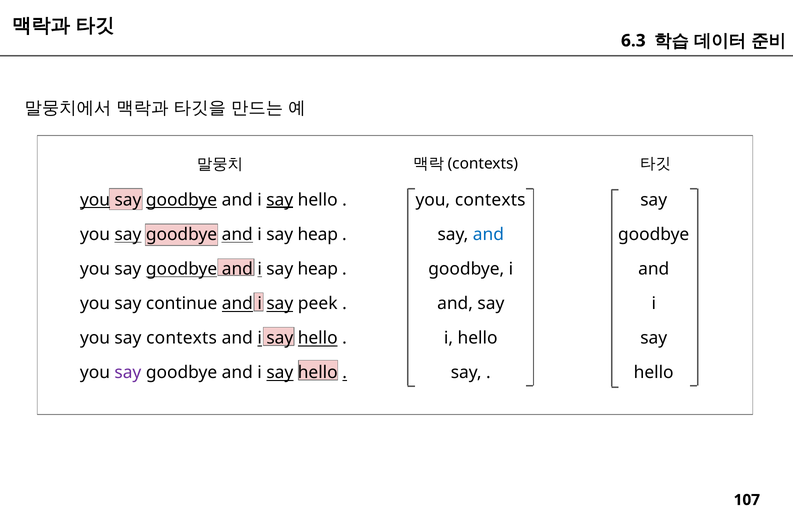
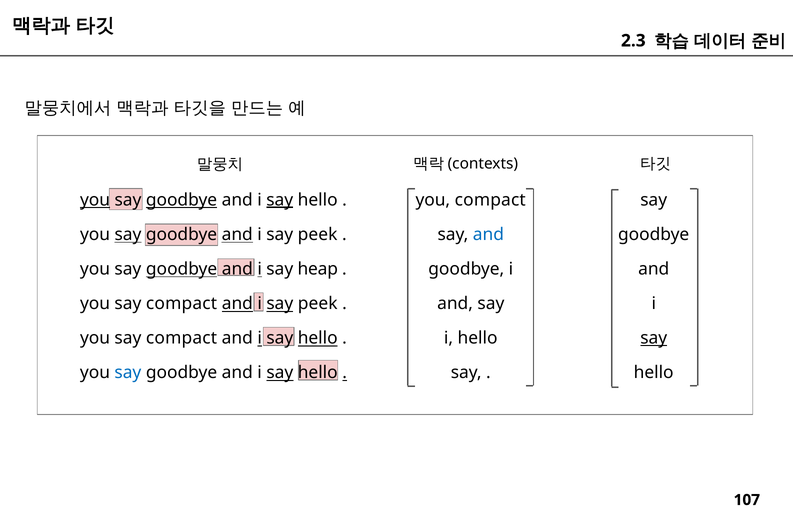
6.3: 6.3 -> 2.3
you contexts: contexts -> compact
heap at (318, 234): heap -> peek
continue at (182, 303): continue -> compact
contexts at (182, 338): contexts -> compact
say at (654, 338) underline: none -> present
say at (128, 372) colour: purple -> blue
